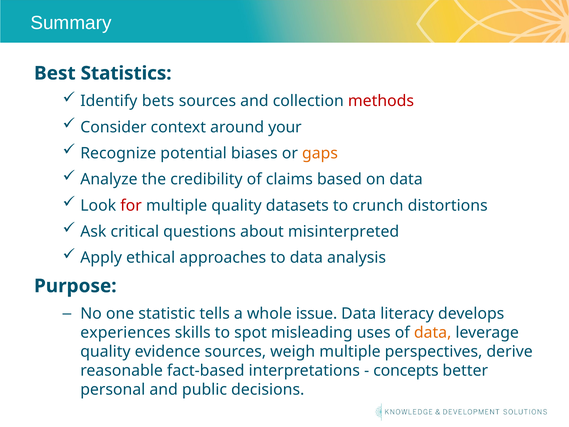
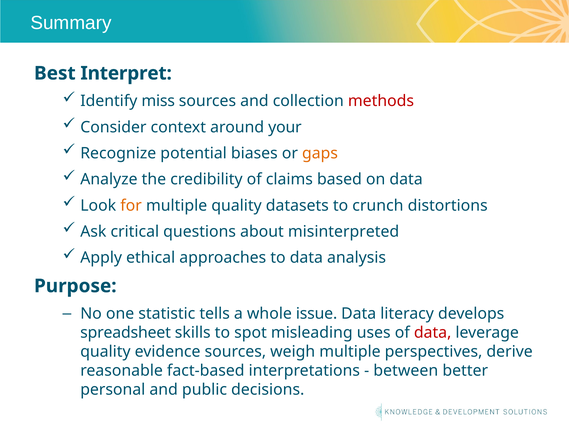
Statistics: Statistics -> Interpret
bets: bets -> miss
for colour: red -> orange
experiences: experiences -> spreadsheet
data at (433, 333) colour: orange -> red
concepts: concepts -> between
